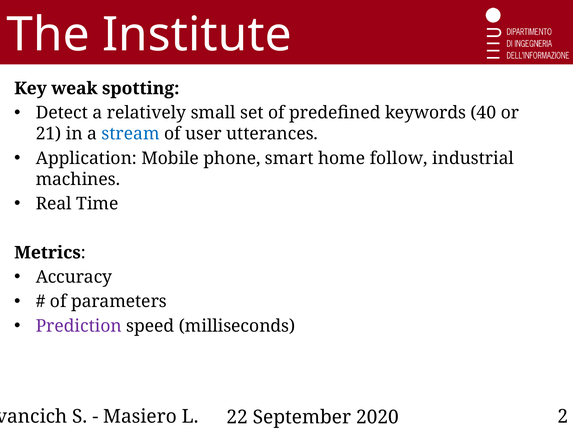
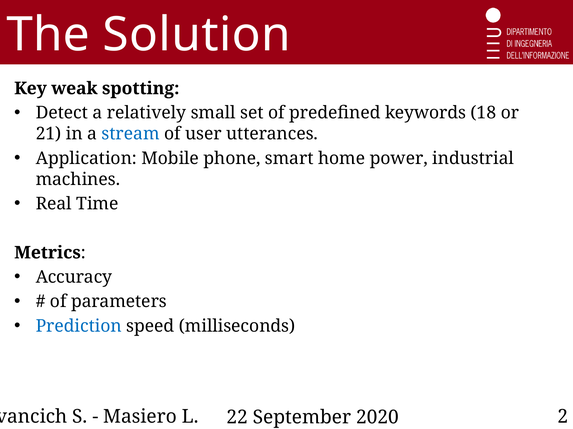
Institute: Institute -> Solution
40: 40 -> 18
follow: follow -> power
Prediction colour: purple -> blue
